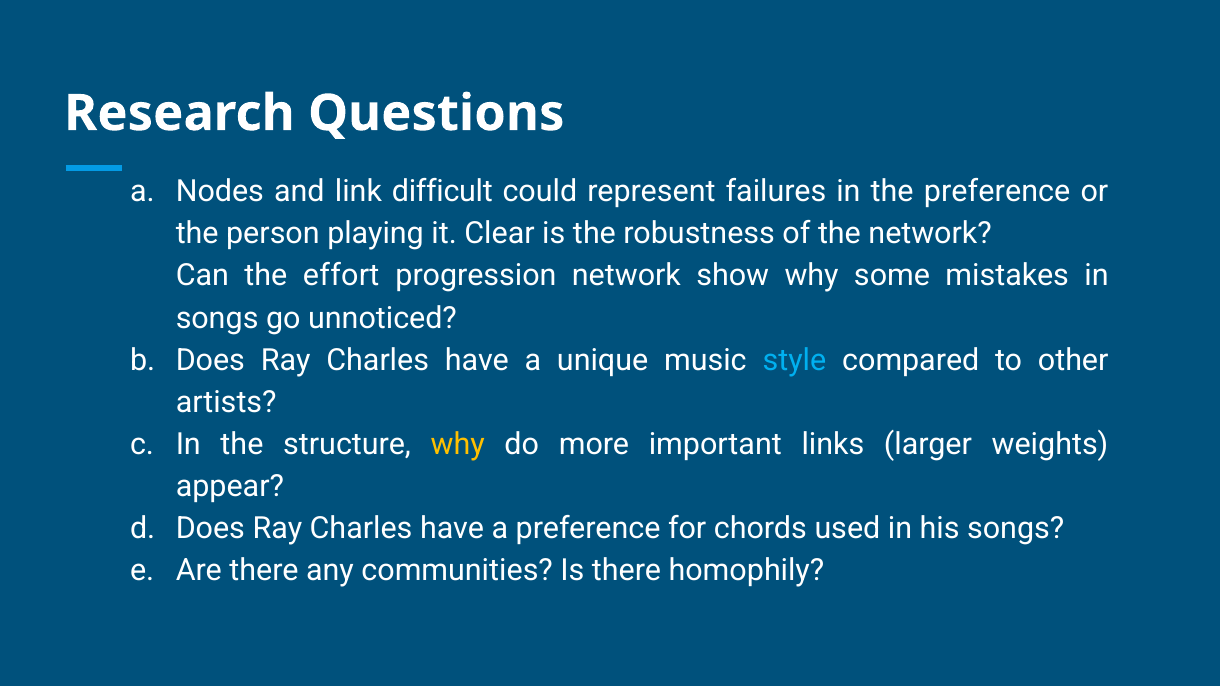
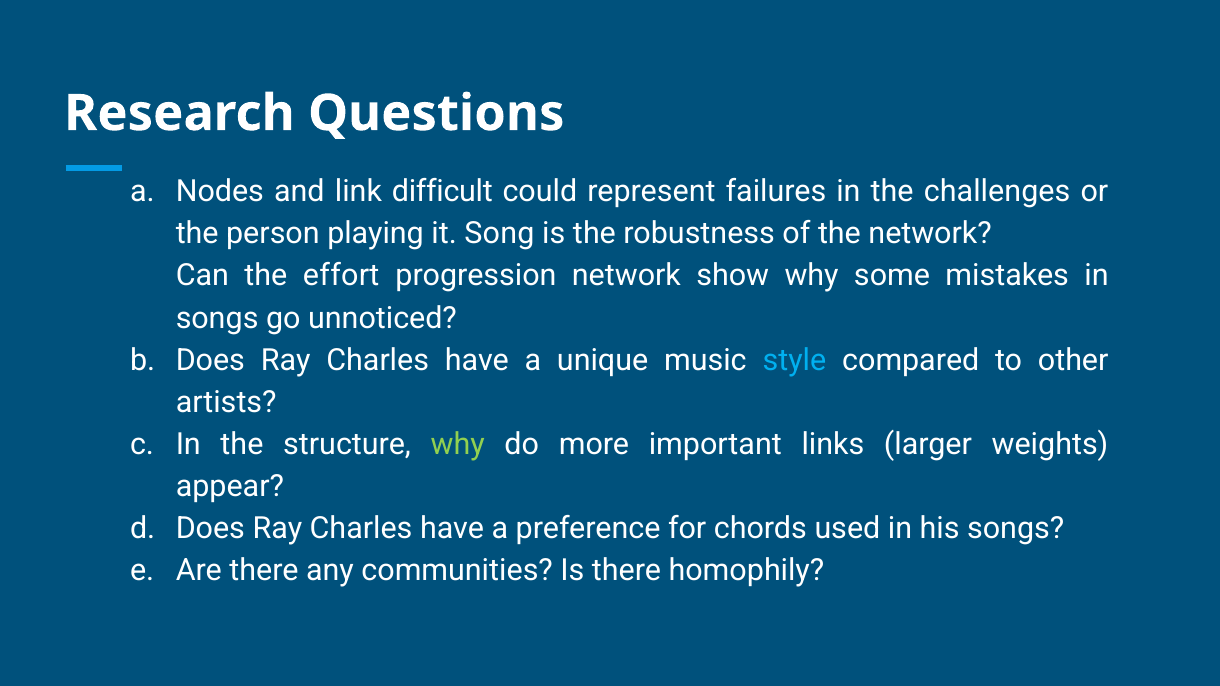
the preference: preference -> challenges
Clear: Clear -> Song
why at (458, 444) colour: yellow -> light green
